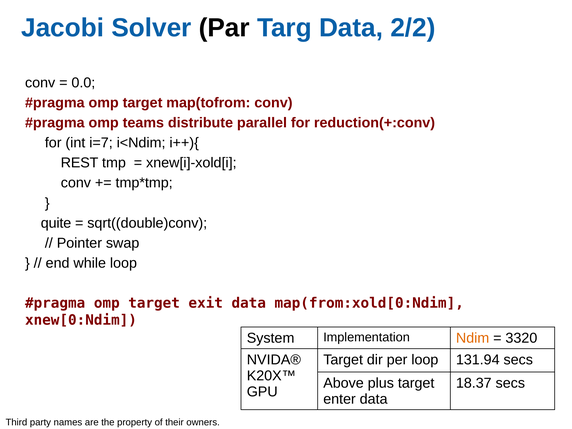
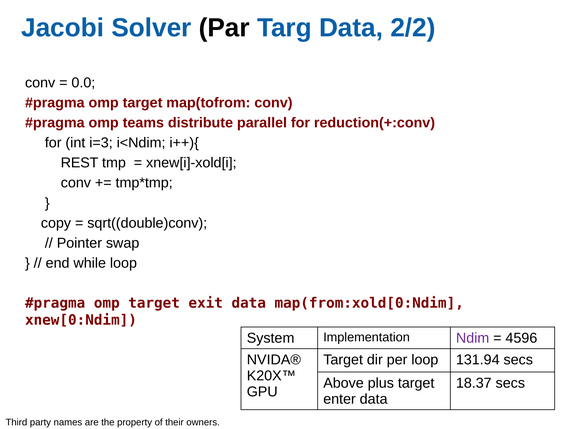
i=7: i=7 -> i=3
quite: quite -> copy
Ndim colour: orange -> purple
3320: 3320 -> 4596
